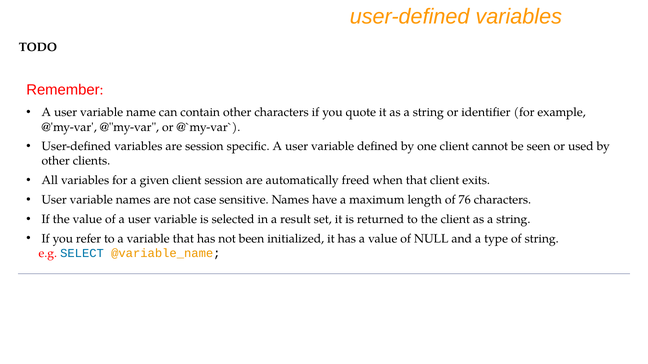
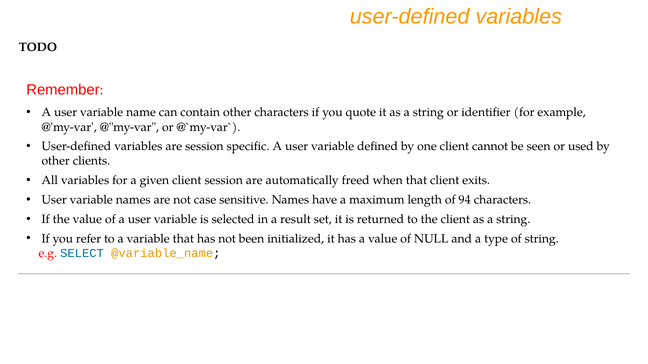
76: 76 -> 94
